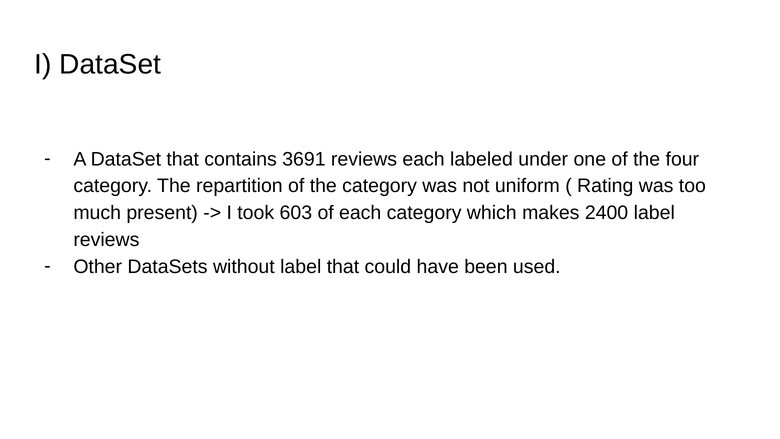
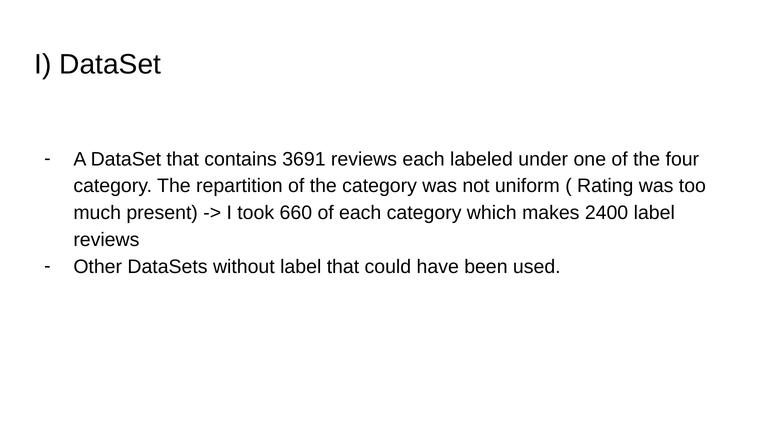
603: 603 -> 660
